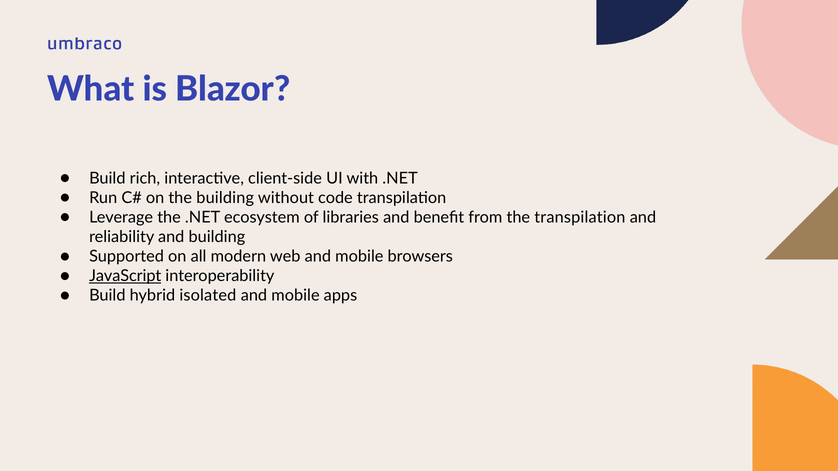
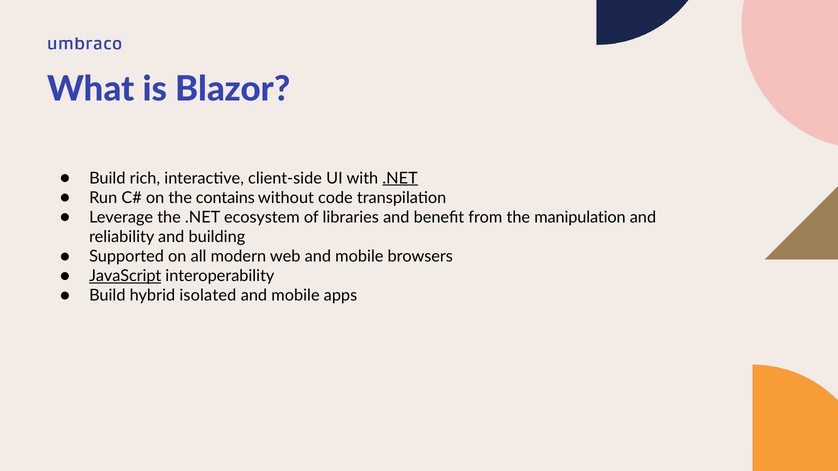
.NET at (400, 178) underline: none -> present
the building: building -> contains
the transpilation: transpilation -> manipulation
